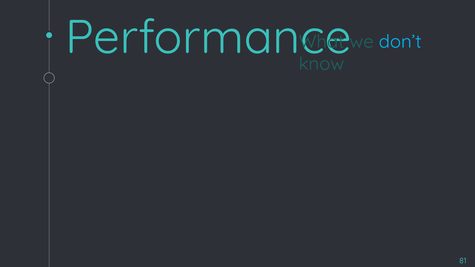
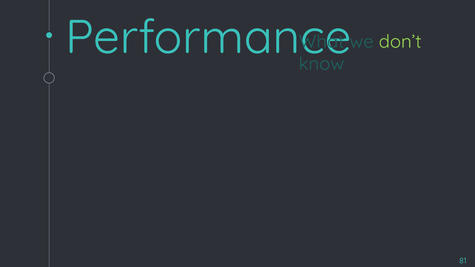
don’t colour: light blue -> light green
